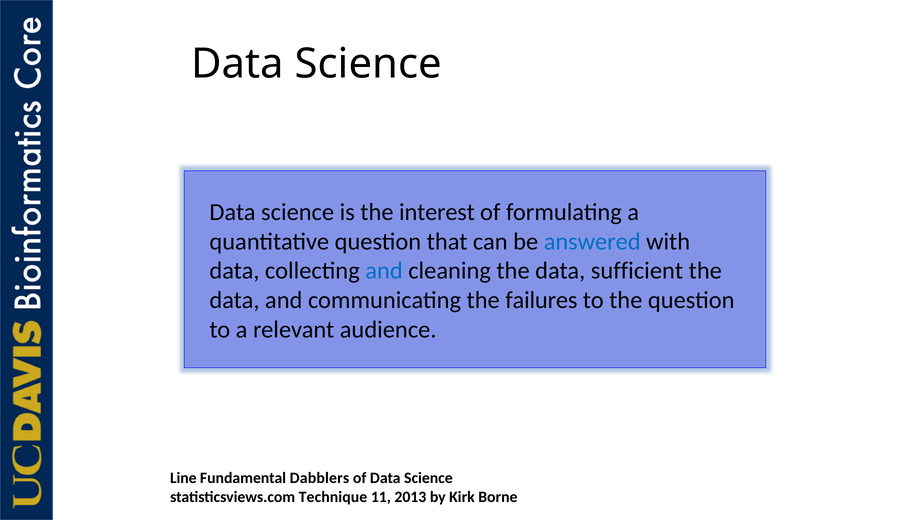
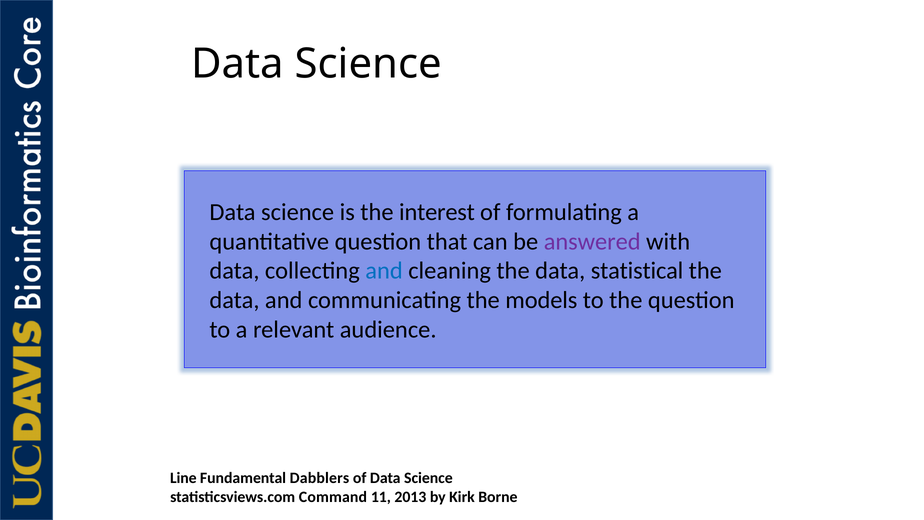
answered colour: blue -> purple
sufficient: sufficient -> statistical
failures: failures -> models
Technique: Technique -> Command
